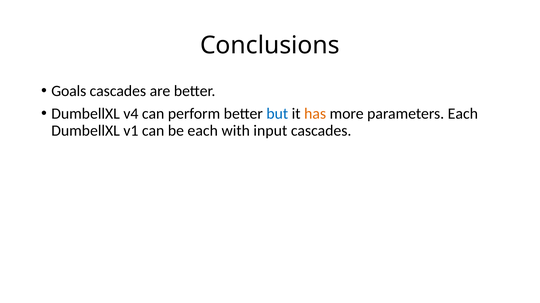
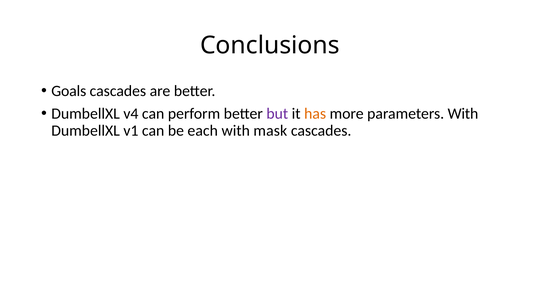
but colour: blue -> purple
parameters Each: Each -> With
input: input -> mask
